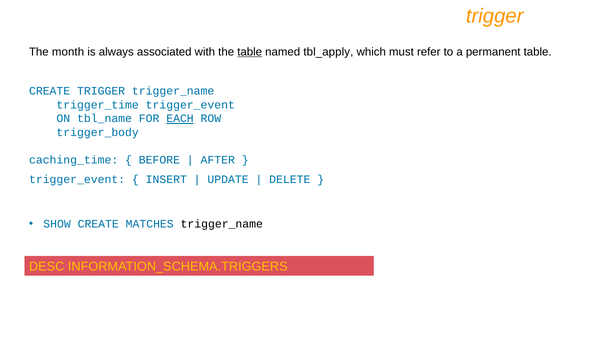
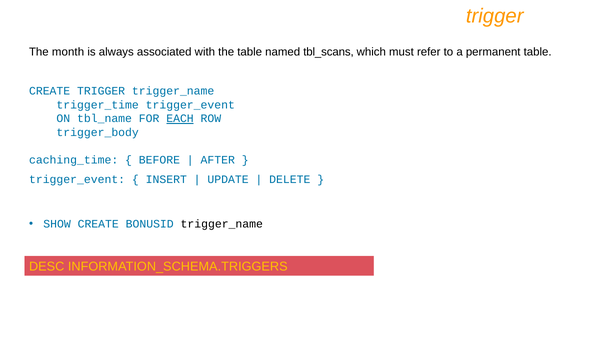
table at (250, 52) underline: present -> none
tbl_apply: tbl_apply -> tbl_scans
MATCHES: MATCHES -> BONUSID
